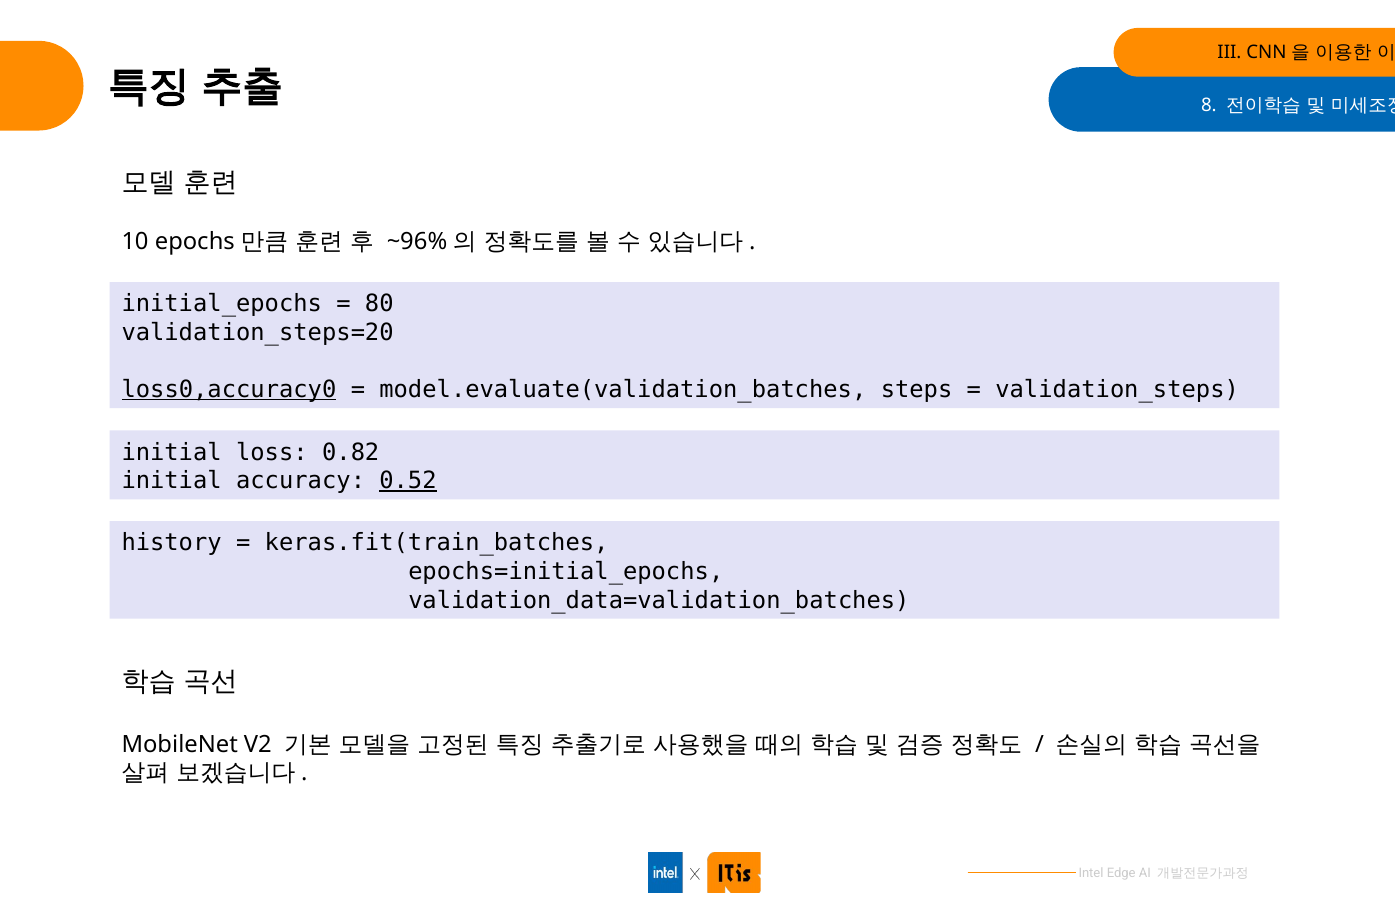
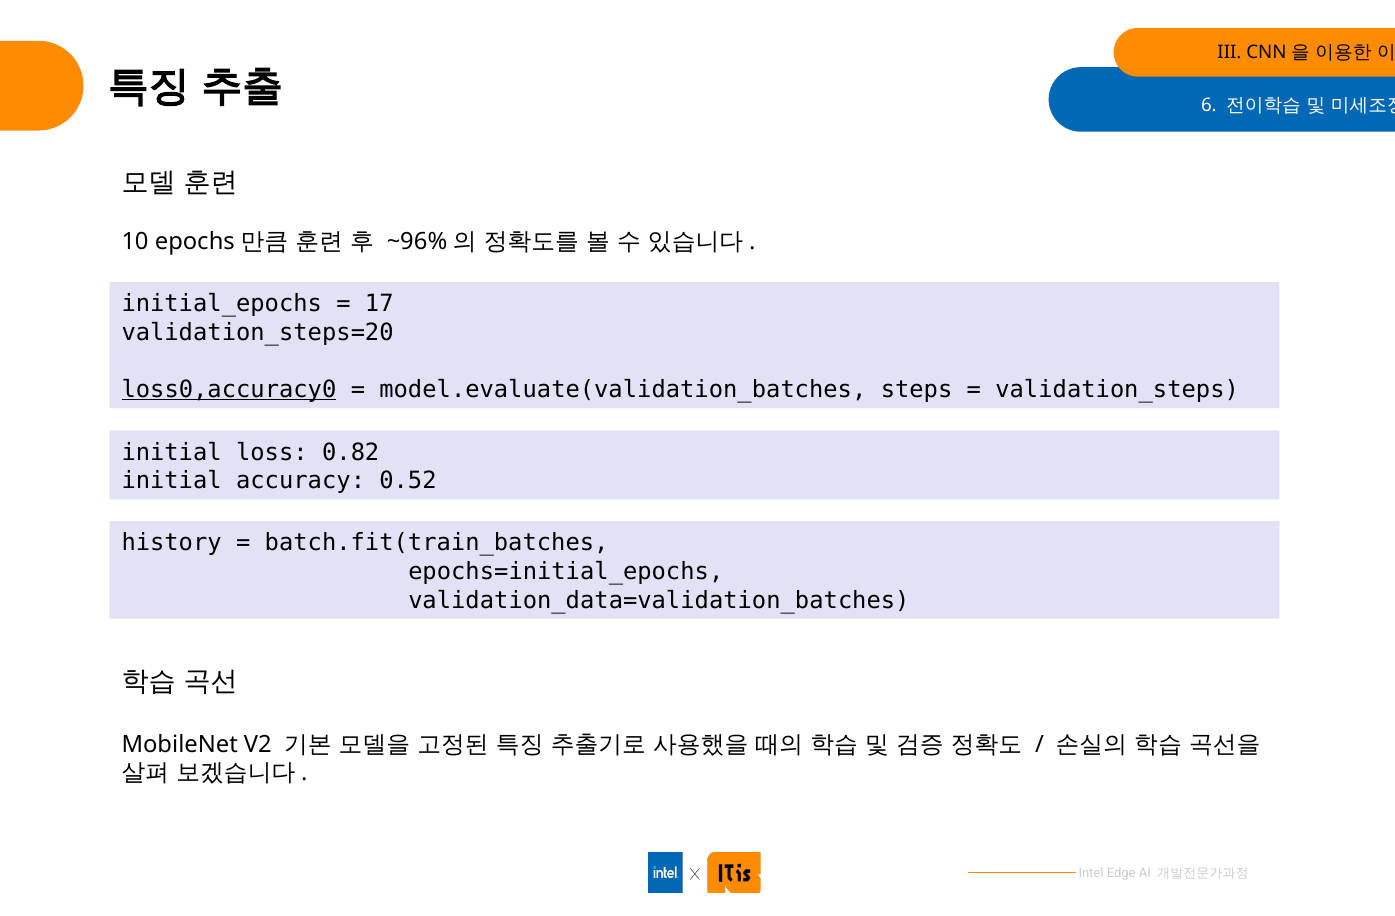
8: 8 -> 6
80: 80 -> 17
0.52 underline: present -> none
keras.fit(train_batches: keras.fit(train_batches -> batch.fit(train_batches
